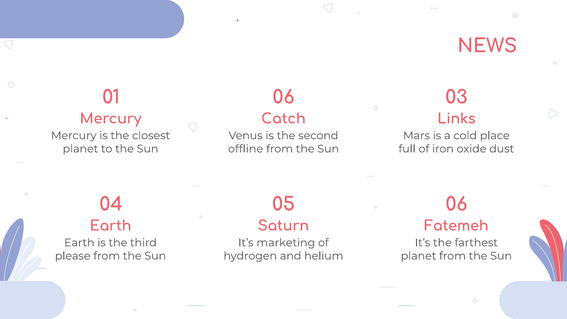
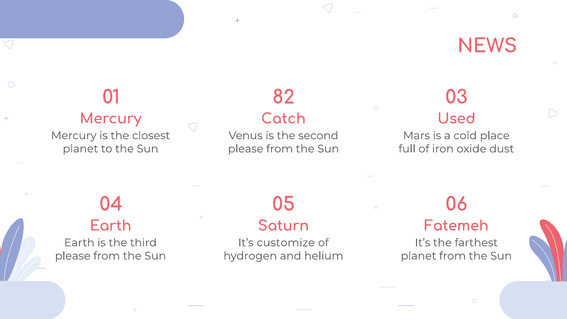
01 06: 06 -> 82
Links: Links -> Used
offline at (246, 149): offline -> please
marketing: marketing -> customize
